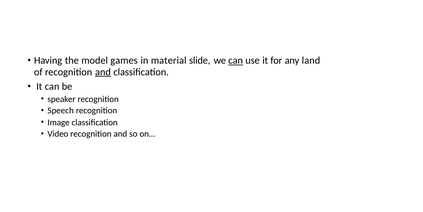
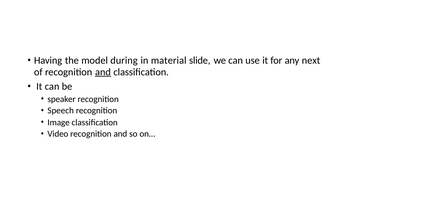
games: games -> during
can at (236, 60) underline: present -> none
land: land -> next
